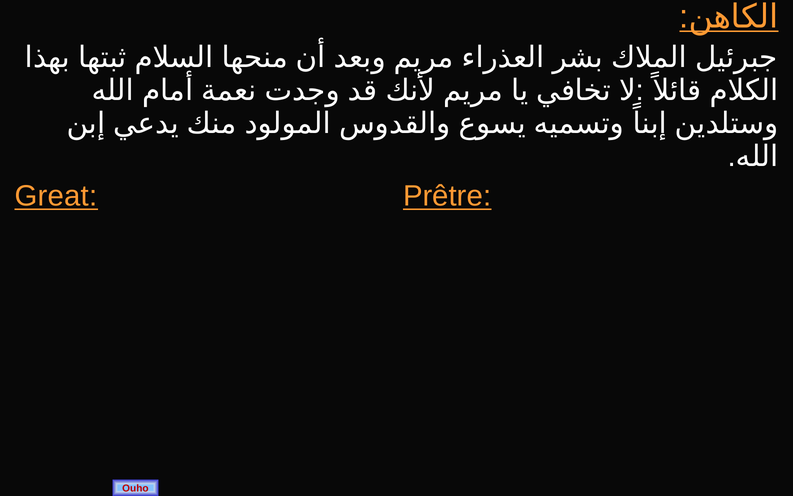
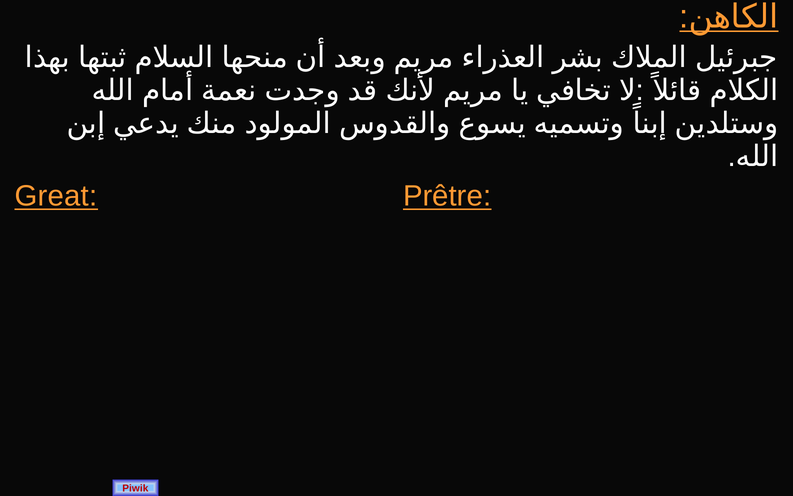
Ouho: Ouho -> Piwik
